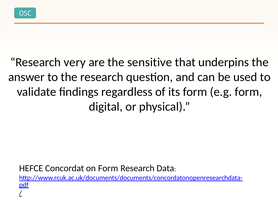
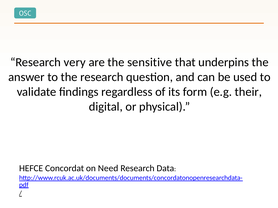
e.g form: form -> their
on Form: Form -> Need
